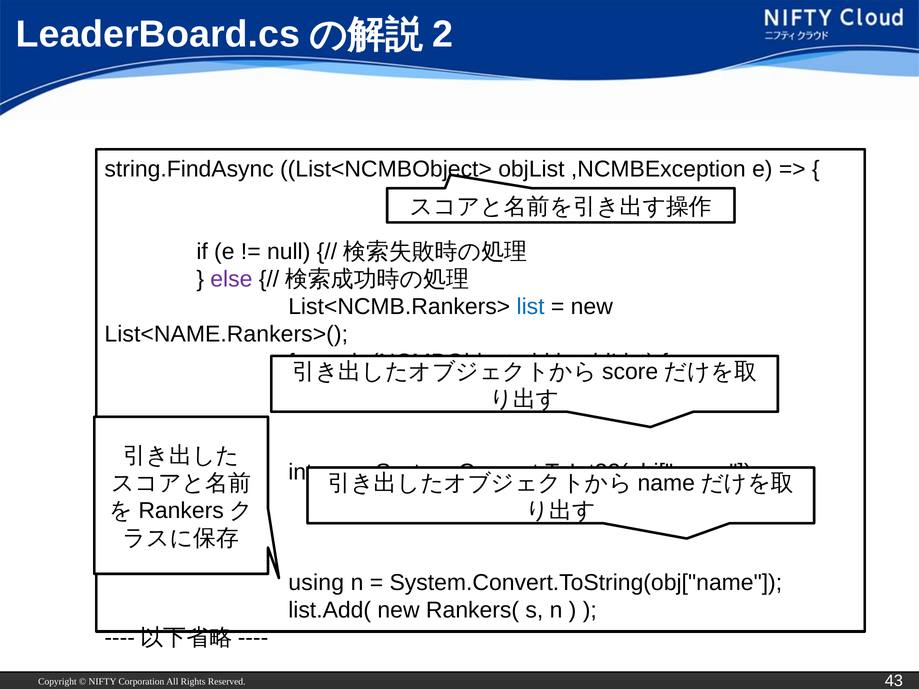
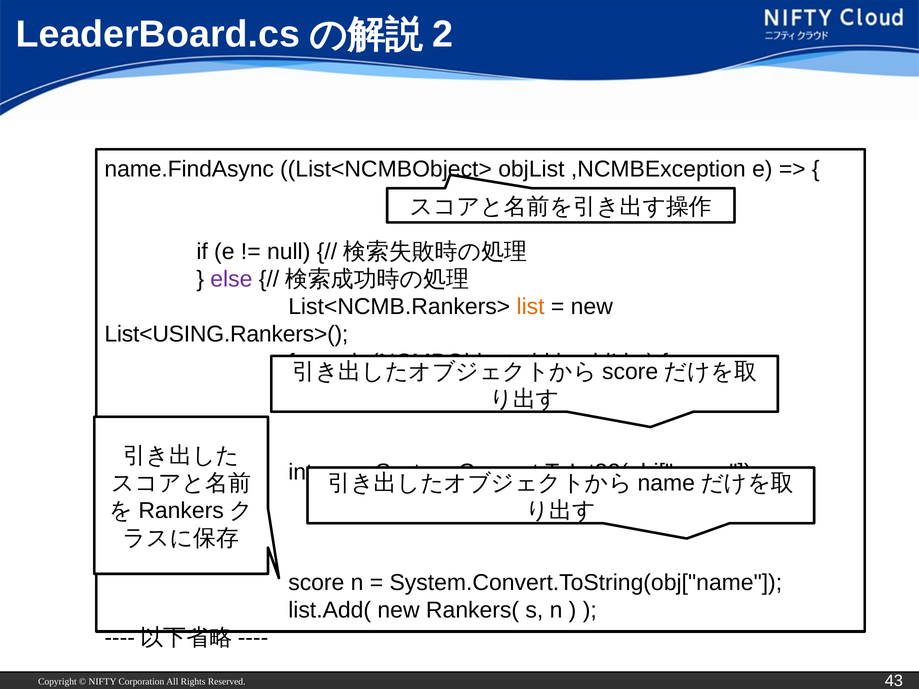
string.FindAsync: string.FindAsync -> name.FindAsync
list colour: blue -> orange
List<NAME.Rankers>(: List<NAME.Rankers>( -> List<USING.Rankers>(
using: using -> score
